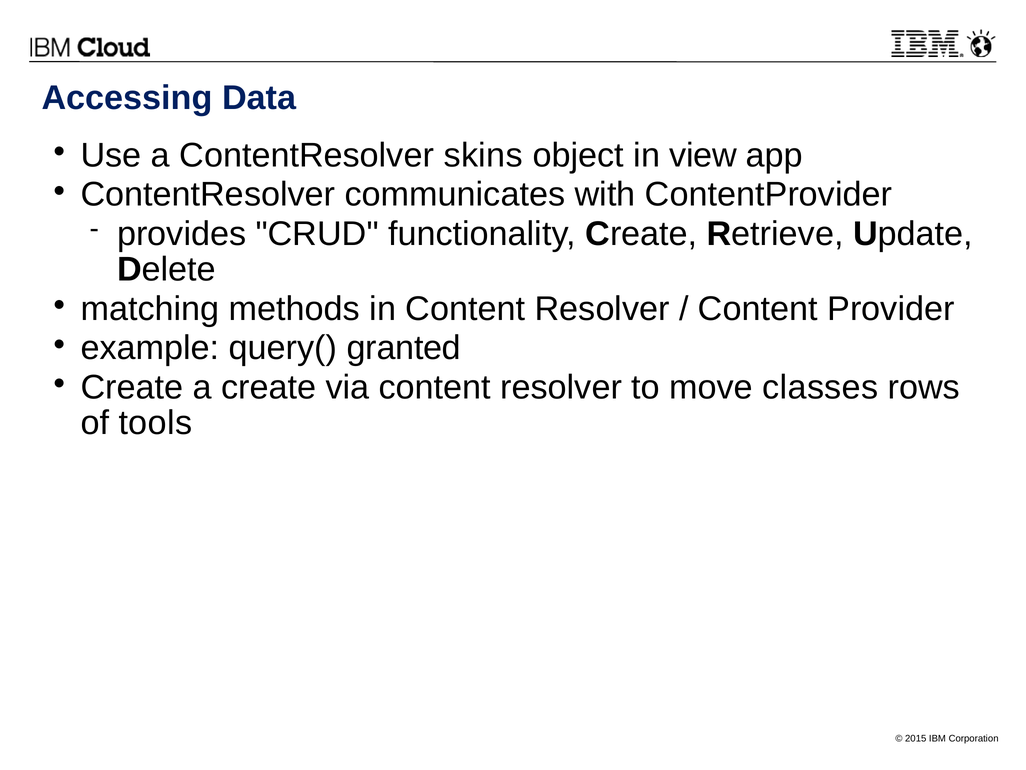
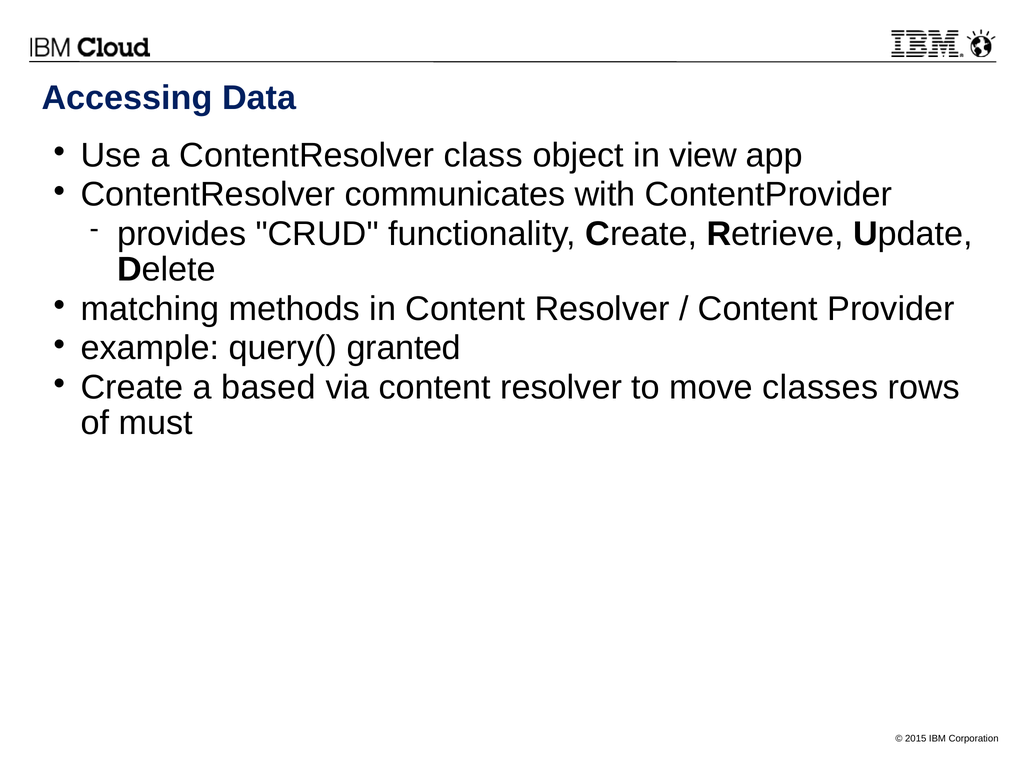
skins: skins -> class
a create: create -> based
tools: tools -> must
